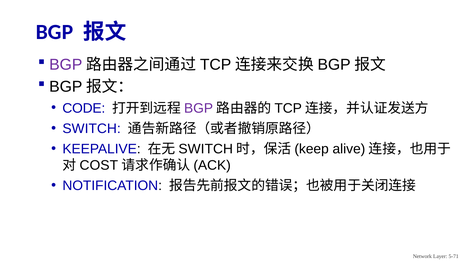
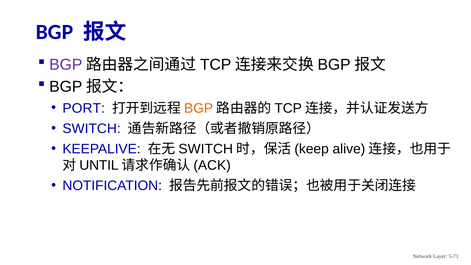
CODE: CODE -> PORT
BGP at (199, 108) colour: purple -> orange
COST: COST -> UNTIL
